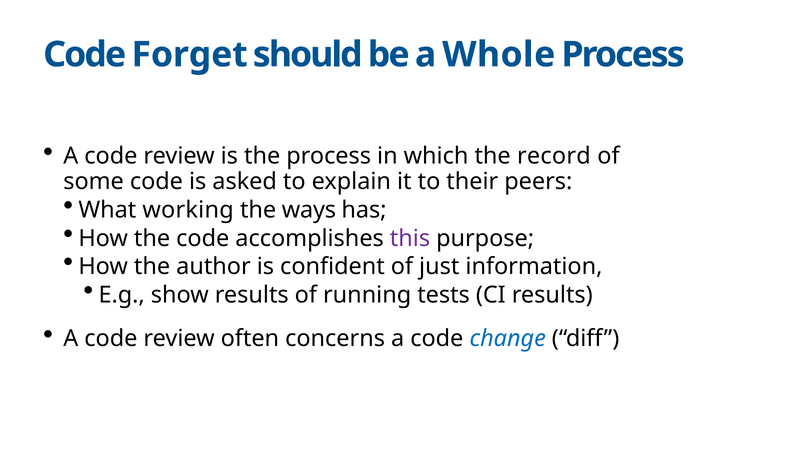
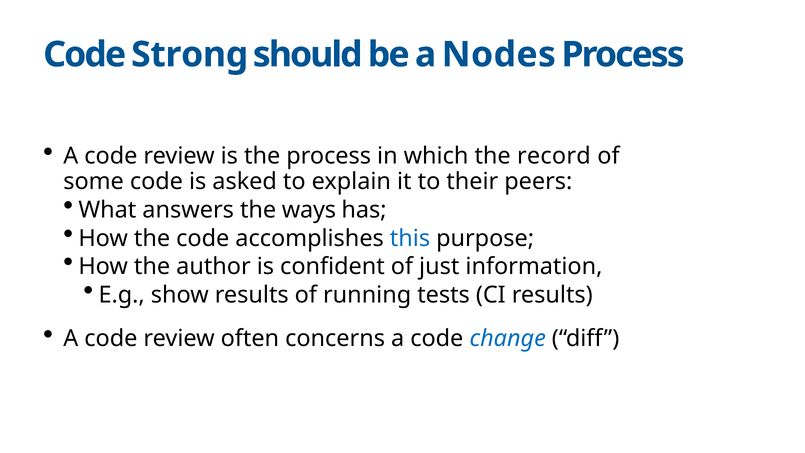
Forget: Forget -> Strong
Whole: Whole -> Nodes
working: working -> answers
this colour: purple -> blue
